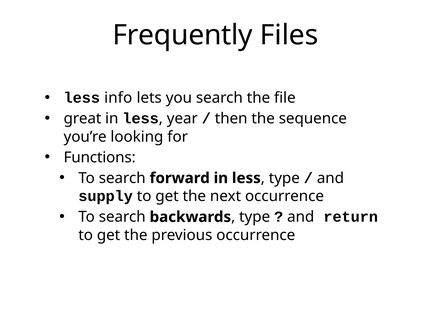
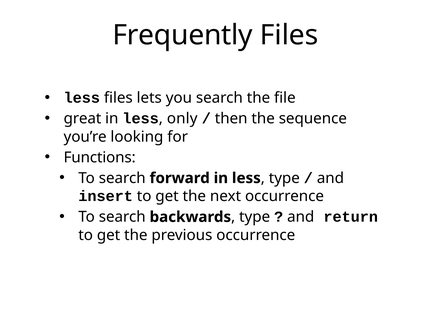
less info: info -> files
year: year -> only
supply: supply -> insert
